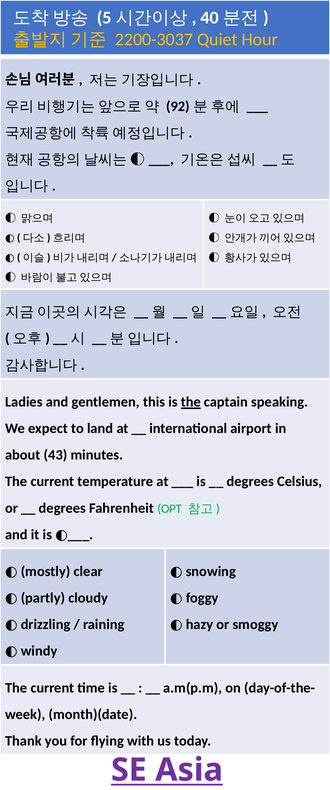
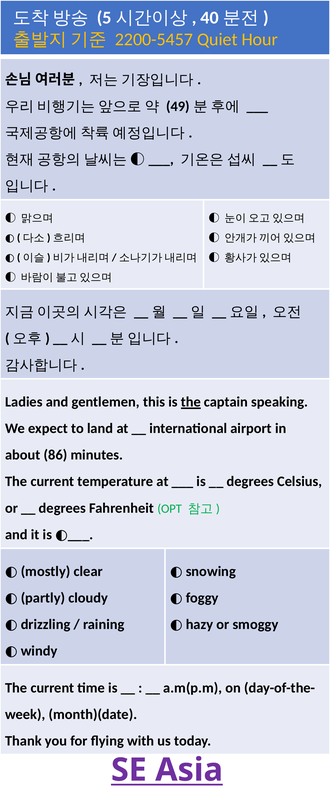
2200-3037: 2200-3037 -> 2200-5457
92: 92 -> 49
43: 43 -> 86
